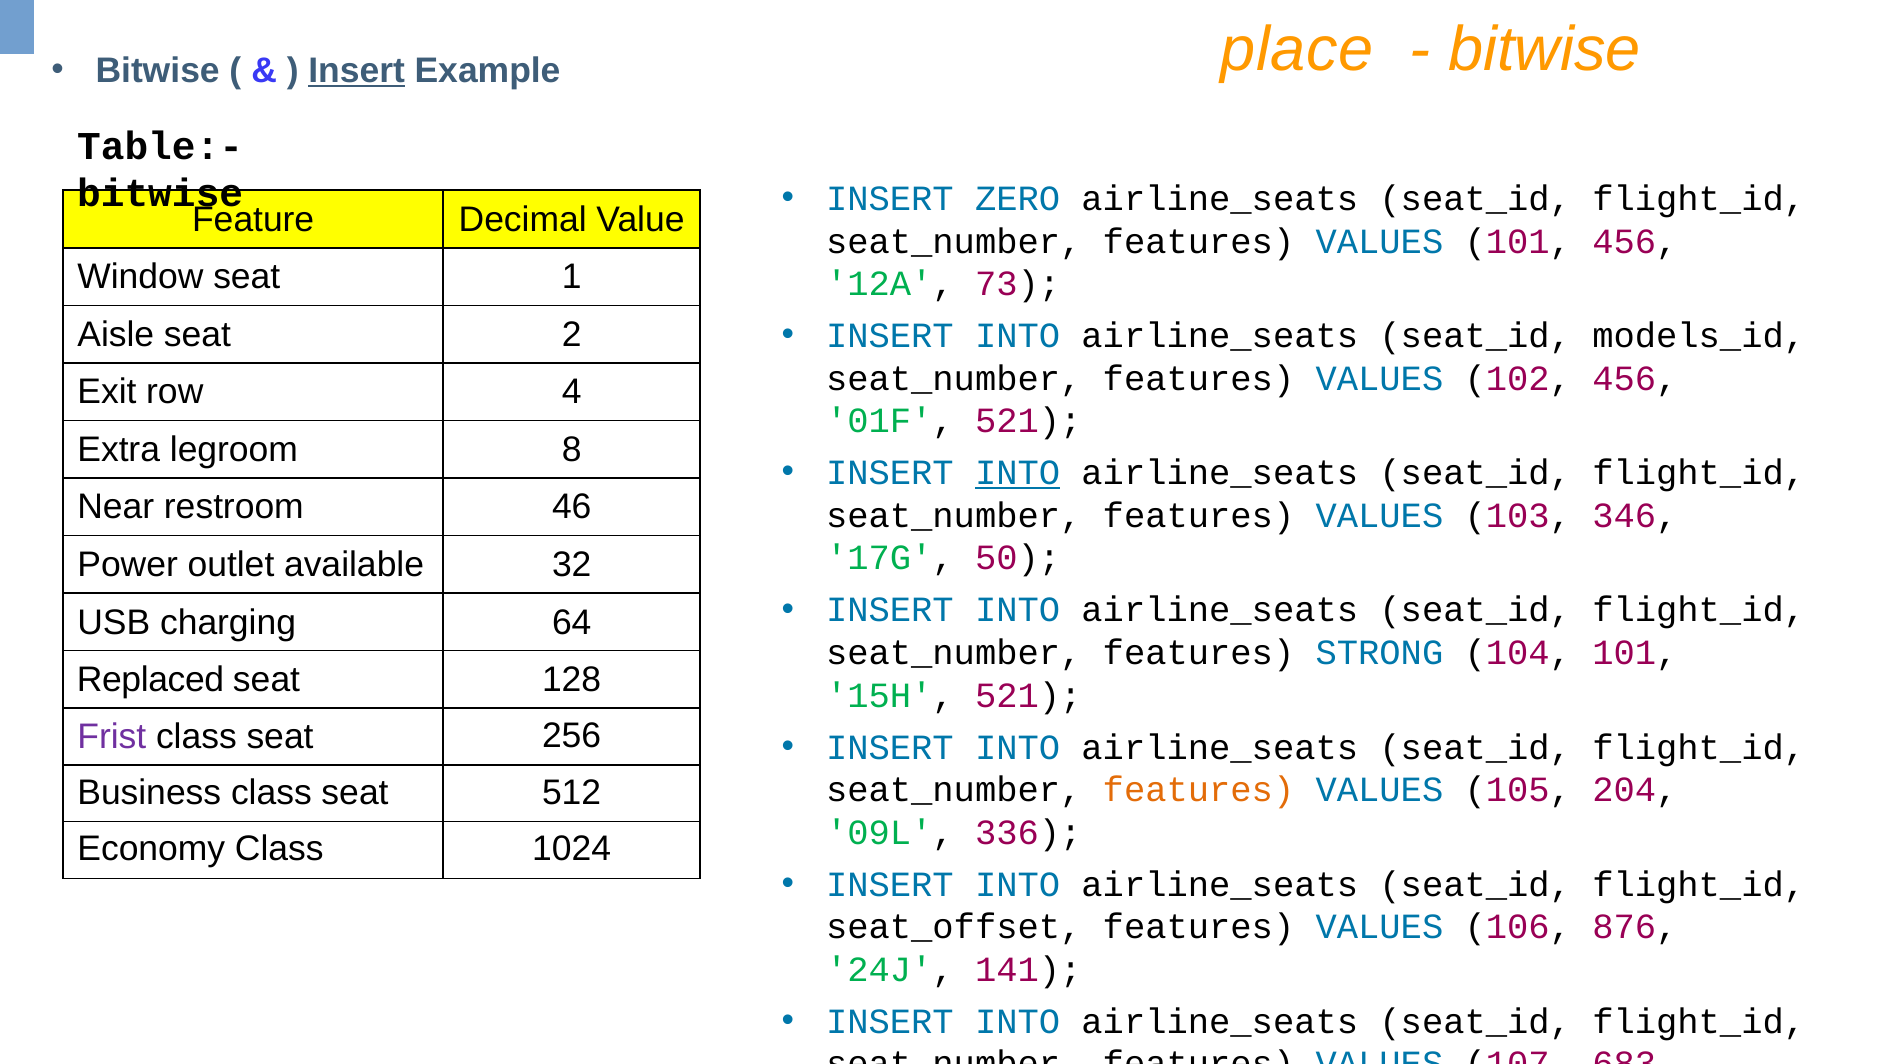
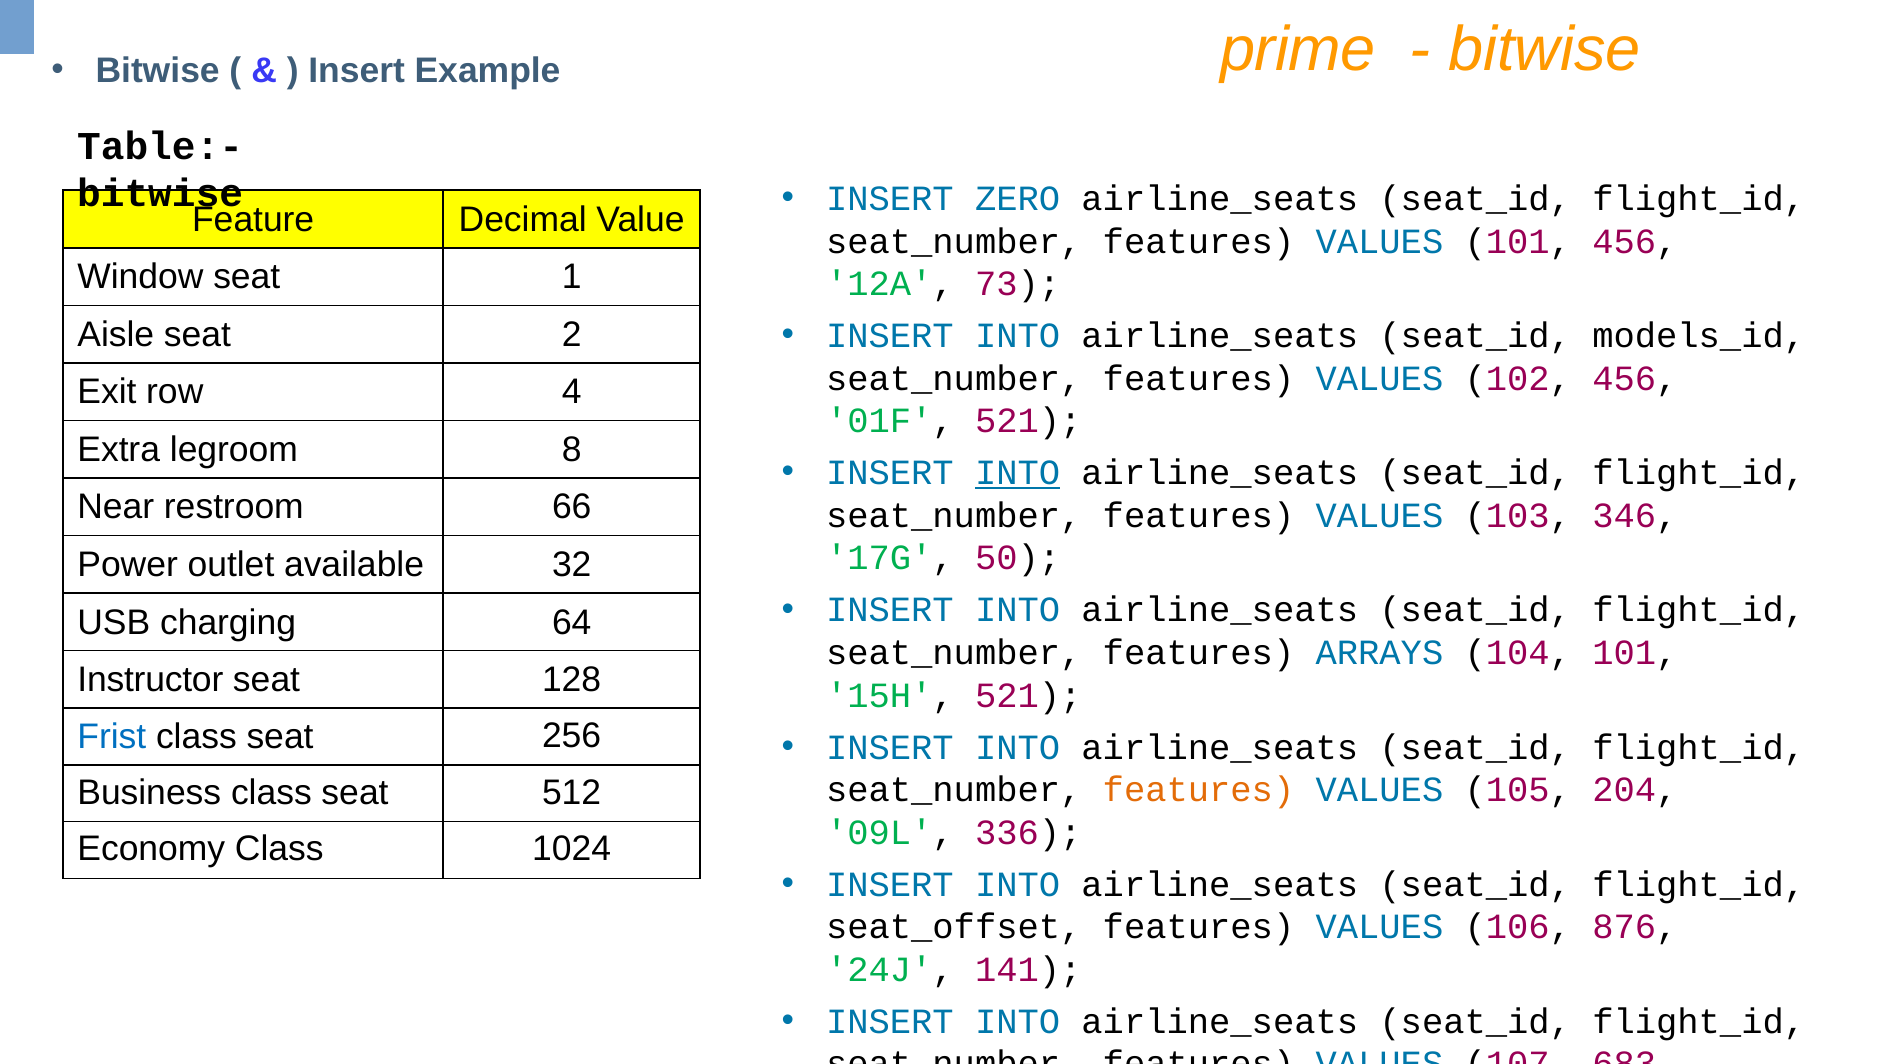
place: place -> prime
Insert at (357, 71) underline: present -> none
46: 46 -> 66
STRONG: STRONG -> ARRAYS
Replaced: Replaced -> Instructor
Frist colour: purple -> blue
